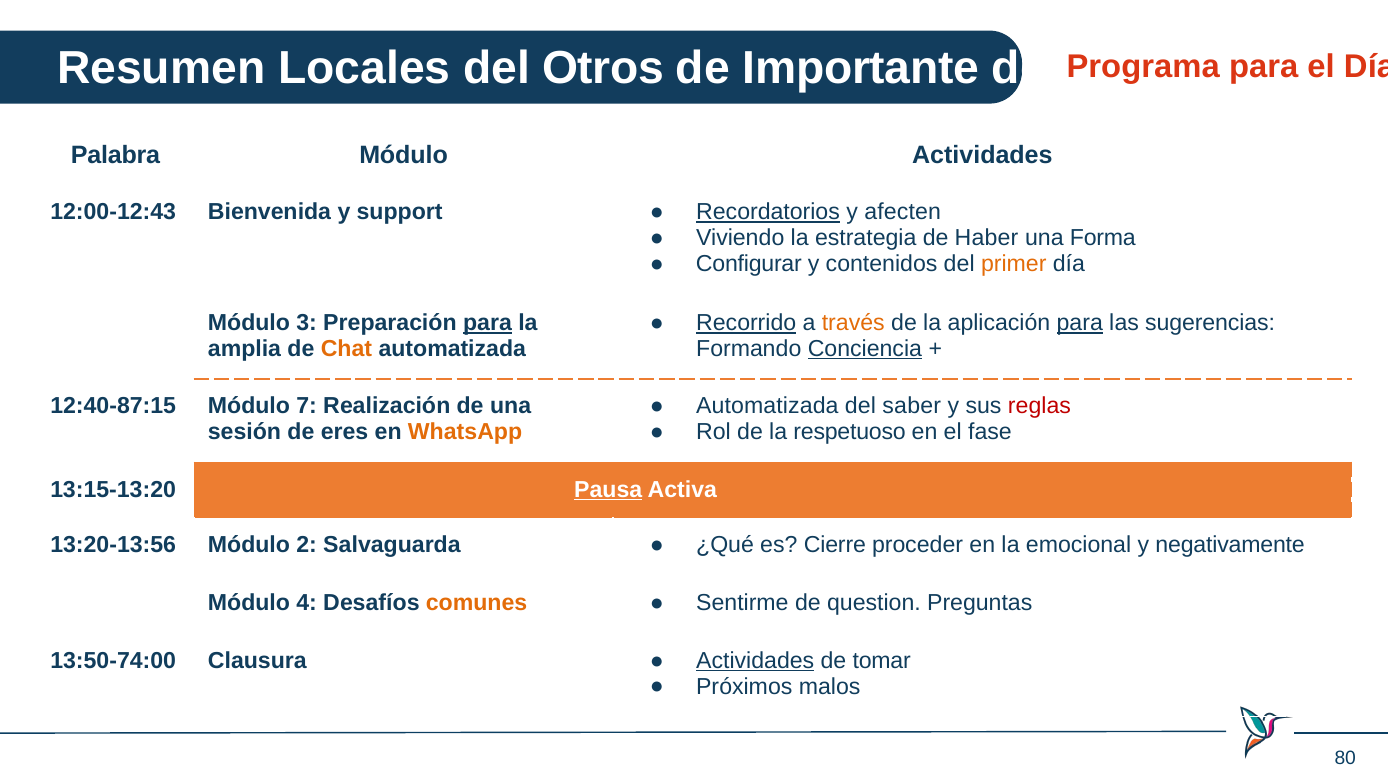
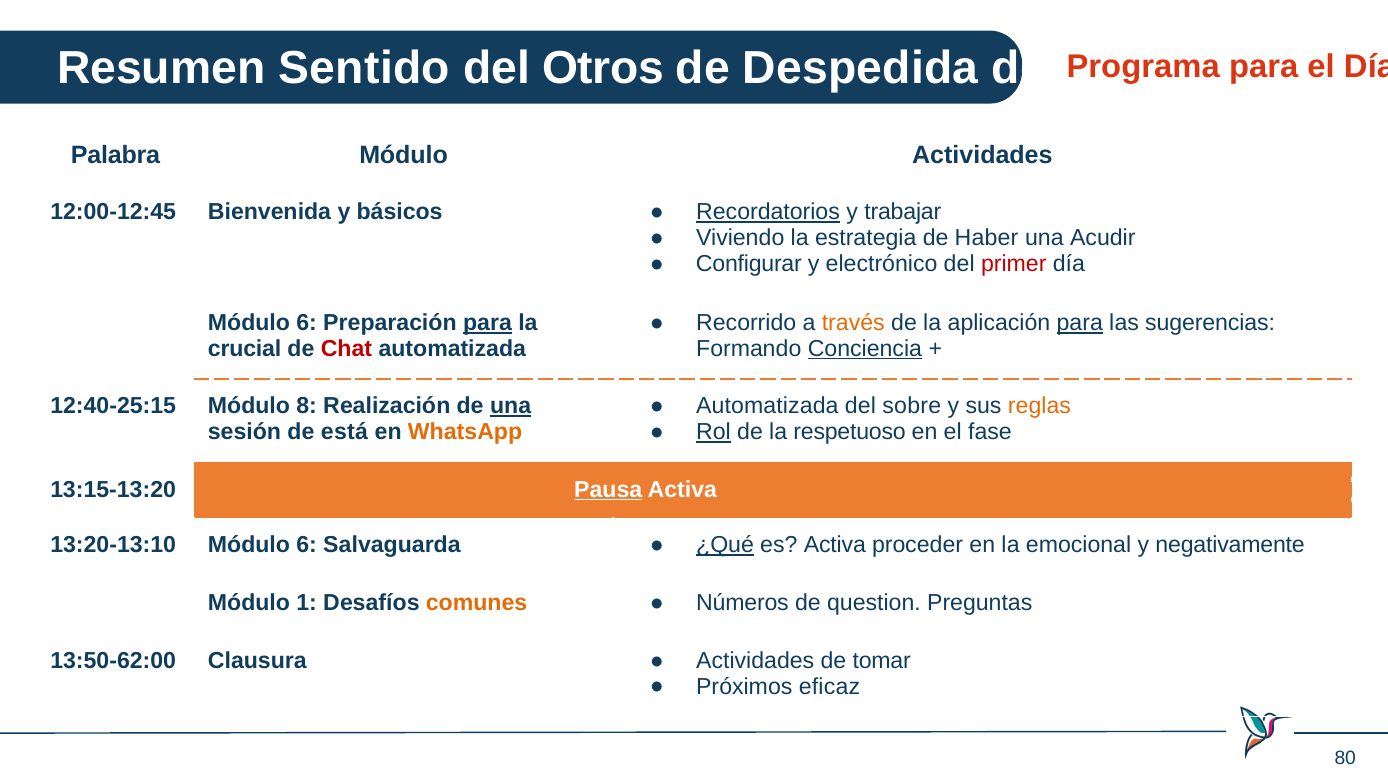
Locales: Locales -> Sentido
Importante: Importante -> Despedida
12:00-12:43: 12:00-12:43 -> 12:00-12:45
support: support -> básicos
afecten: afecten -> trabajar
Forma: Forma -> Acudir
contenidos: contenidos -> electrónico
primer colour: orange -> red
Recorrido underline: present -> none
3 at (307, 323): 3 -> 6
amplia: amplia -> crucial
Chat colour: orange -> red
12:40-87:15: 12:40-87:15 -> 12:40-25:15
7: 7 -> 8
una at (511, 406) underline: none -> present
saber: saber -> sobre
reglas colour: red -> orange
Rol underline: none -> present
eres: eres -> está
13:20-13:56: 13:20-13:56 -> 13:20-13:10
2 at (307, 545): 2 -> 6
¿Qué underline: none -> present
es Cierre: Cierre -> Activa
4: 4 -> 1
Sentirme: Sentirme -> Números
13:50-74:00: 13:50-74:00 -> 13:50-62:00
Actividades at (755, 660) underline: present -> none
malos: malos -> eficaz
